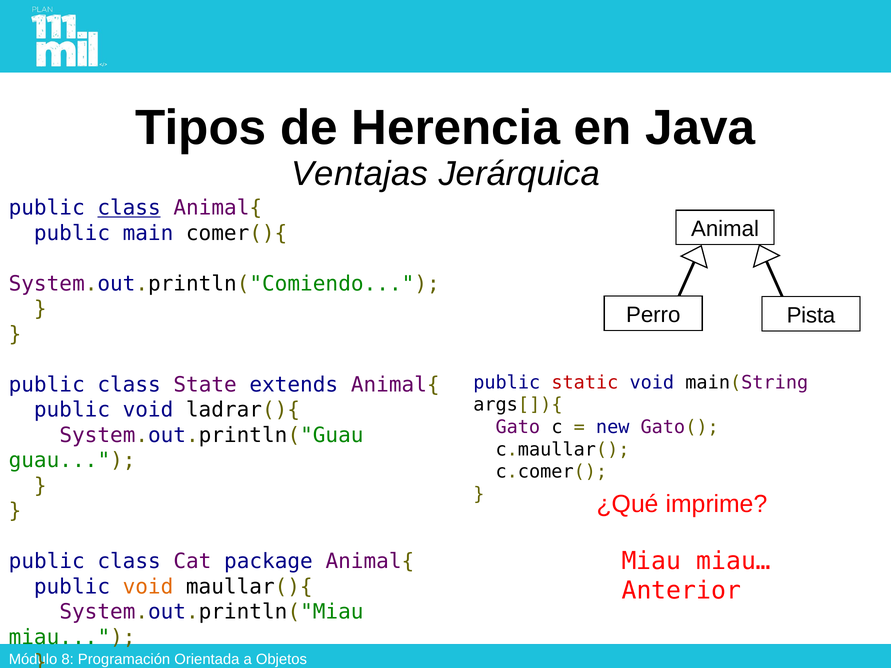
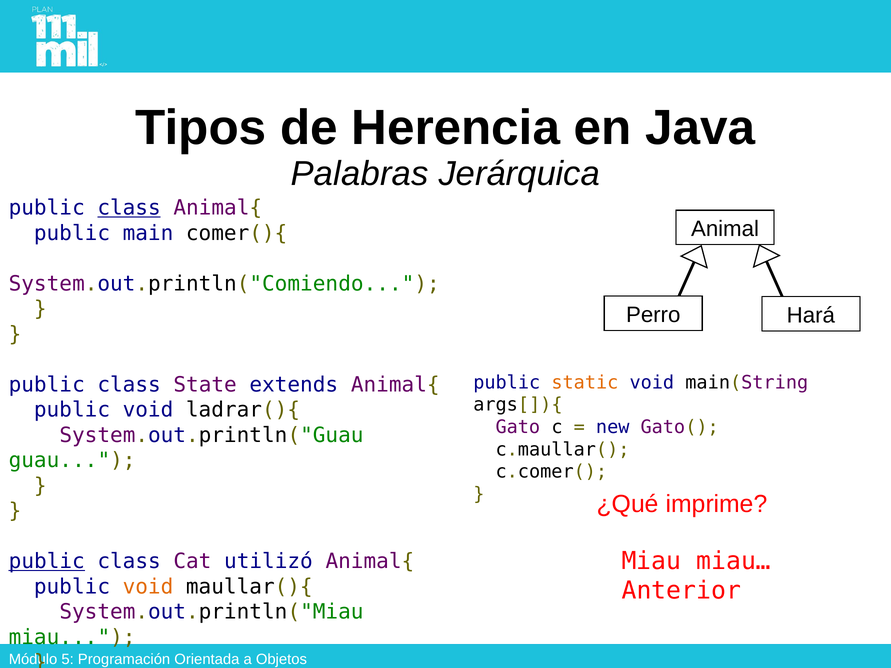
Ventajas: Ventajas -> Palabras
Pista: Pista -> Hará
static colour: red -> orange
public at (47, 562) underline: none -> present
package: package -> utilizó
8: 8 -> 5
